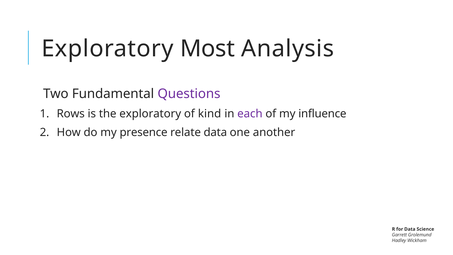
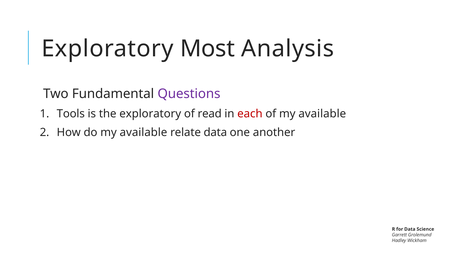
Rows: Rows -> Tools
kind: kind -> read
each colour: purple -> red
of my influence: influence -> available
do my presence: presence -> available
